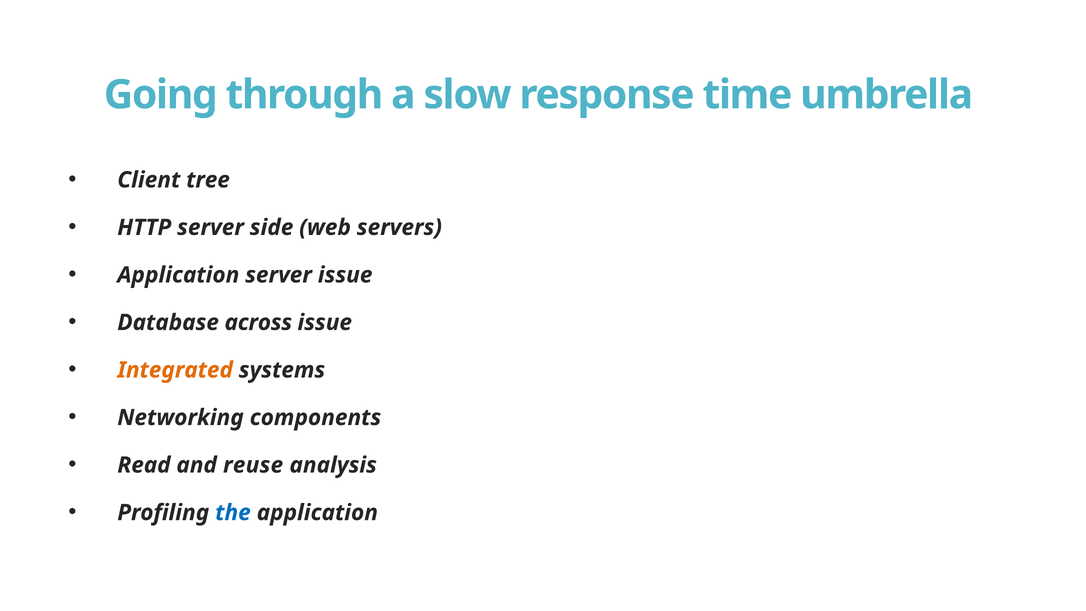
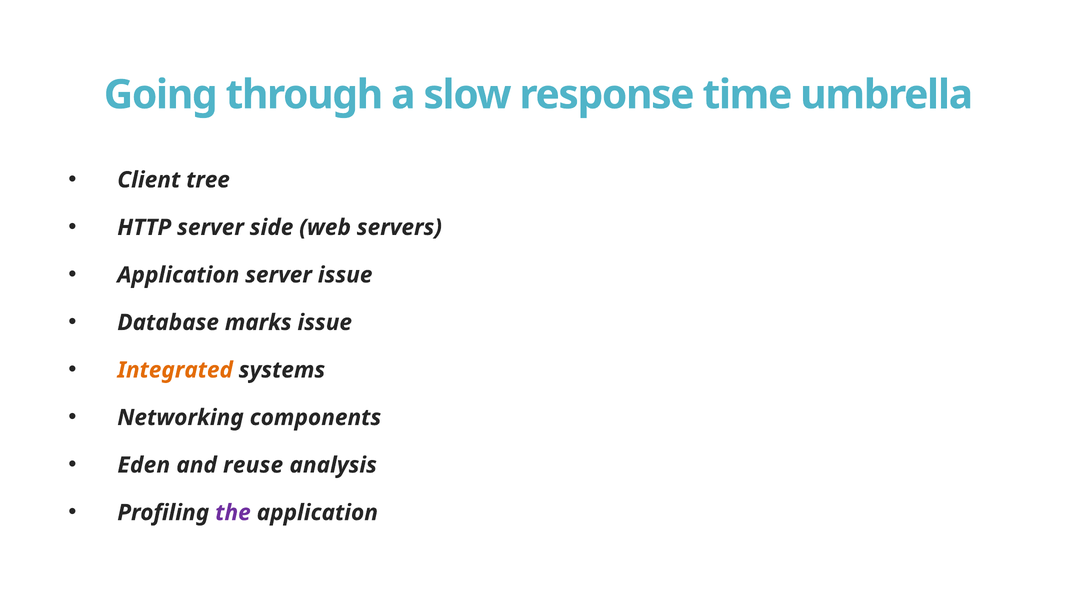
across: across -> marks
Read: Read -> Eden
the colour: blue -> purple
